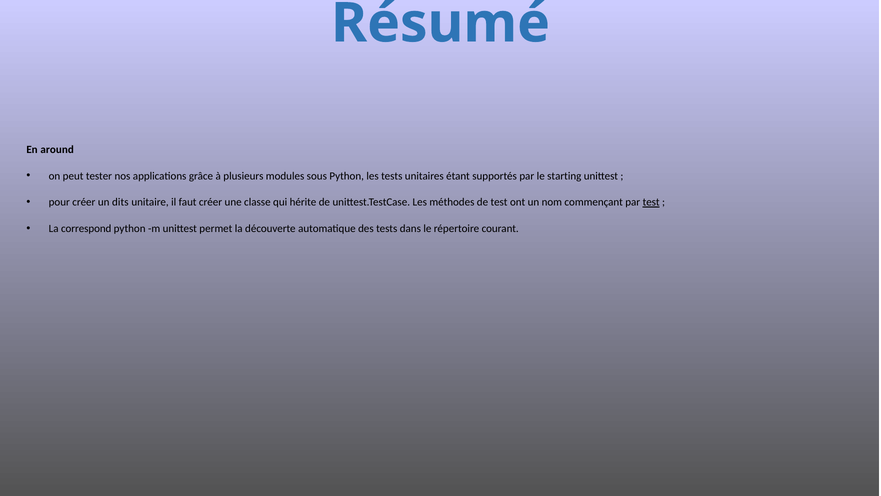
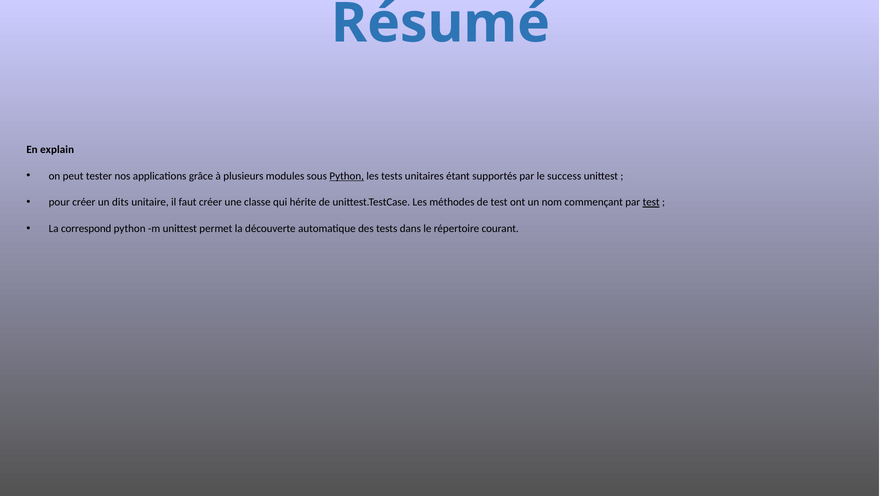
around: around -> explain
Python at (347, 176) underline: none -> present
starting: starting -> success
